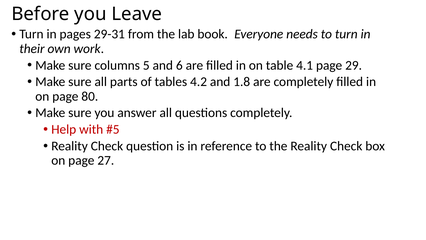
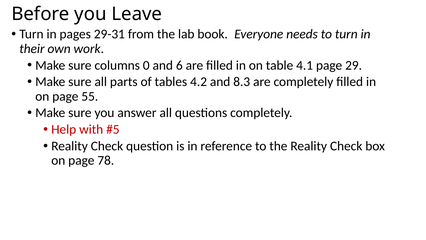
5: 5 -> 0
1.8: 1.8 -> 8.3
80: 80 -> 55
27: 27 -> 78
